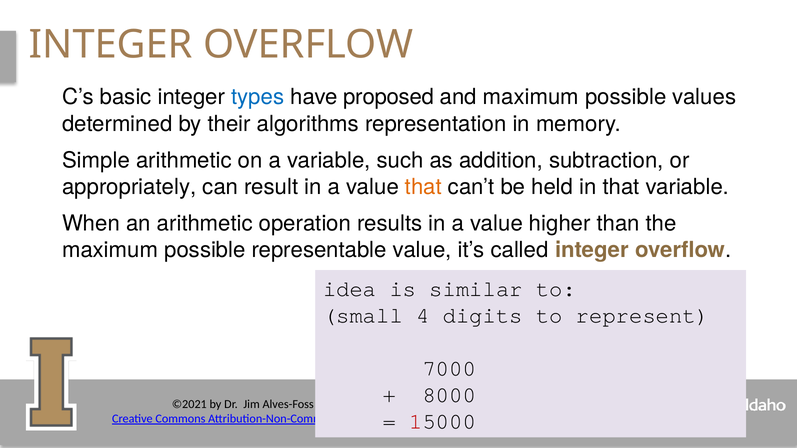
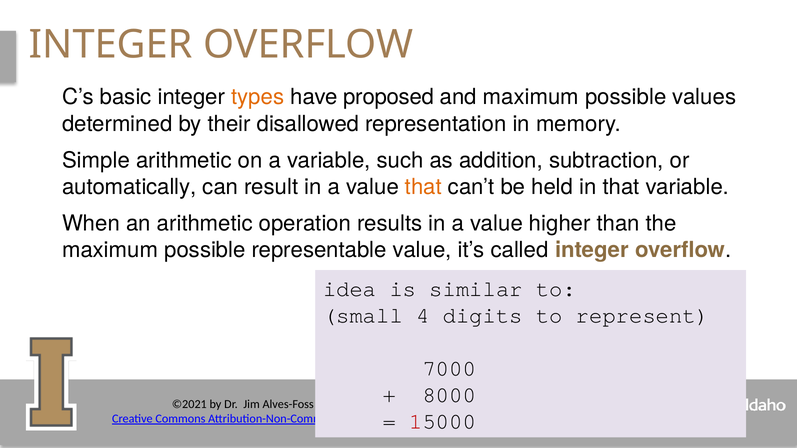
types colour: blue -> orange
algorithms: algorithms -> disallowed
appropriately: appropriately -> automatically
